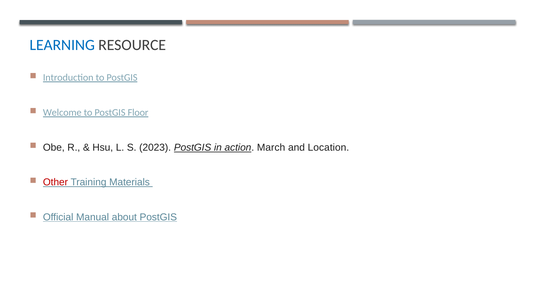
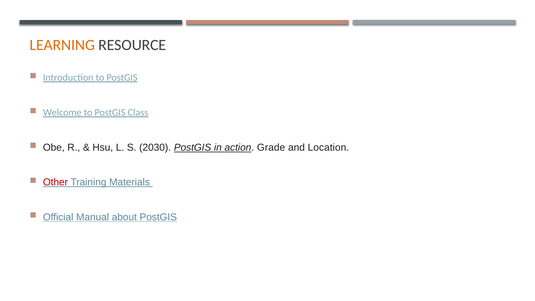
LEARNING colour: blue -> orange
Floor: Floor -> Class
2023: 2023 -> 2030
March: March -> Grade
